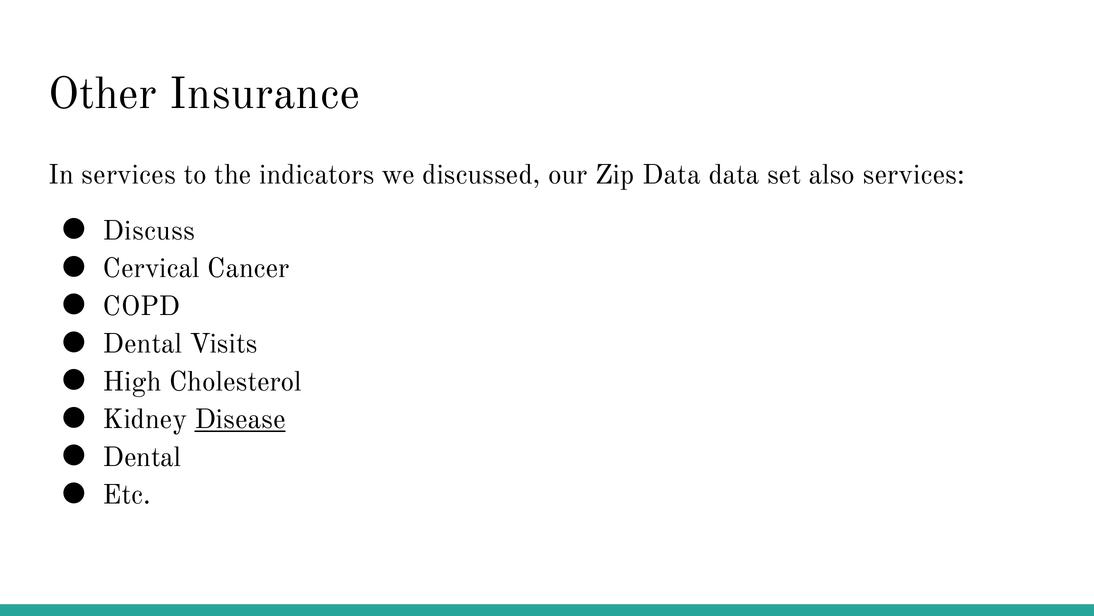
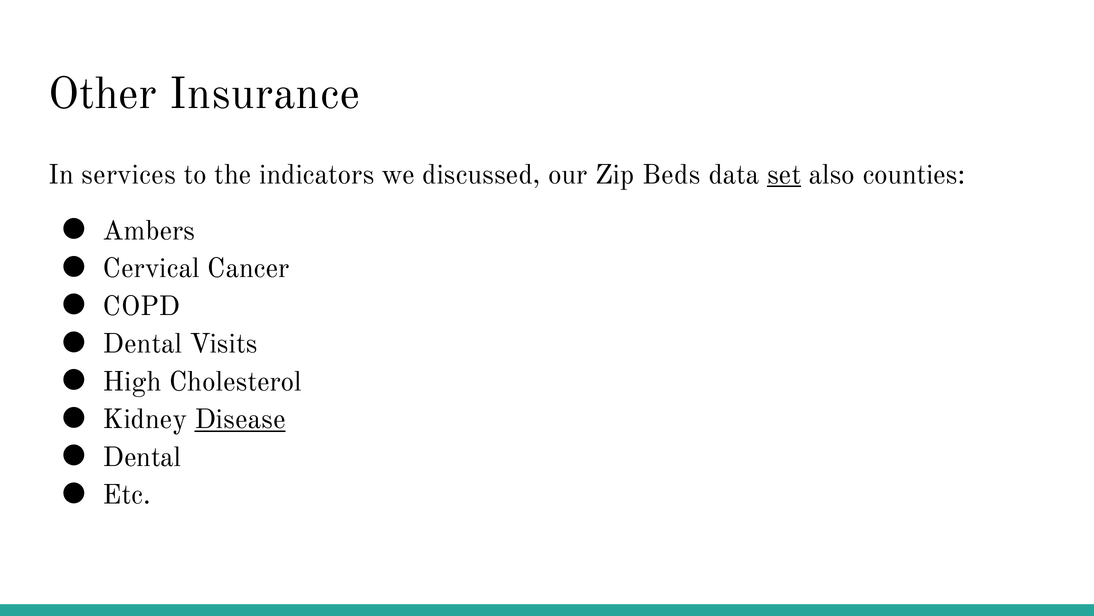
Zip Data: Data -> Beds
set underline: none -> present
also services: services -> counties
Discuss: Discuss -> Ambers
